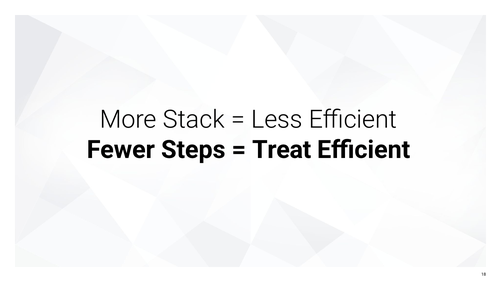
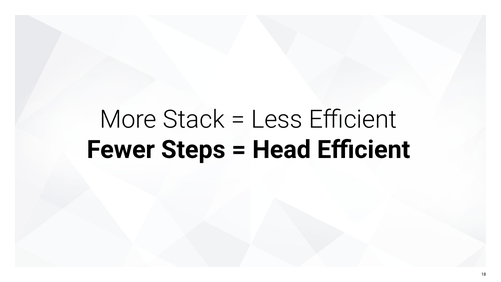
Treat: Treat -> Head
